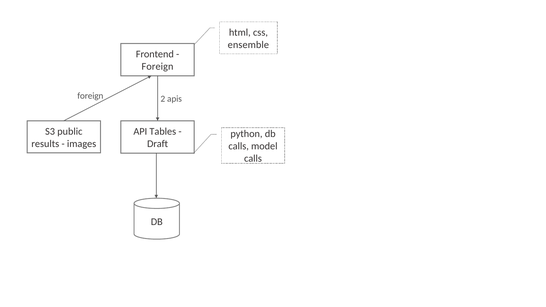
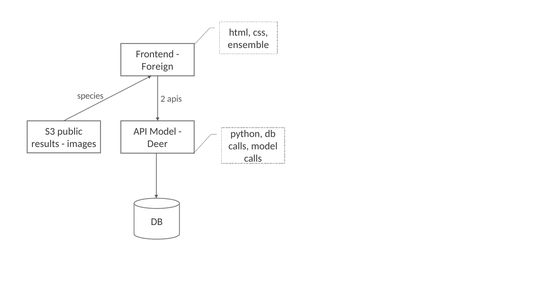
foreign at (90, 96): foreign -> species
API Tables: Tables -> Model
Draft: Draft -> Deer
